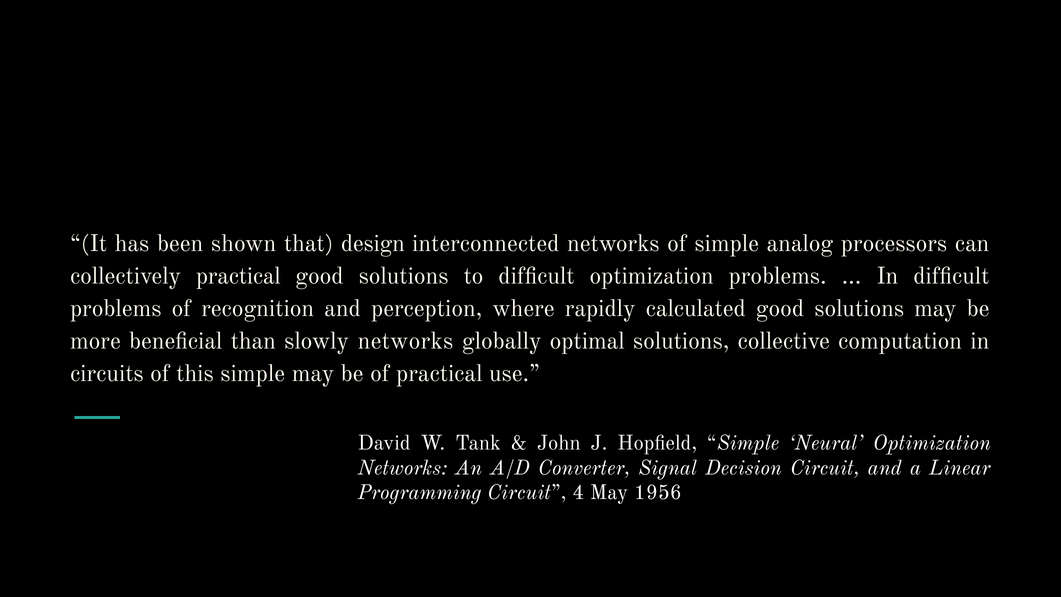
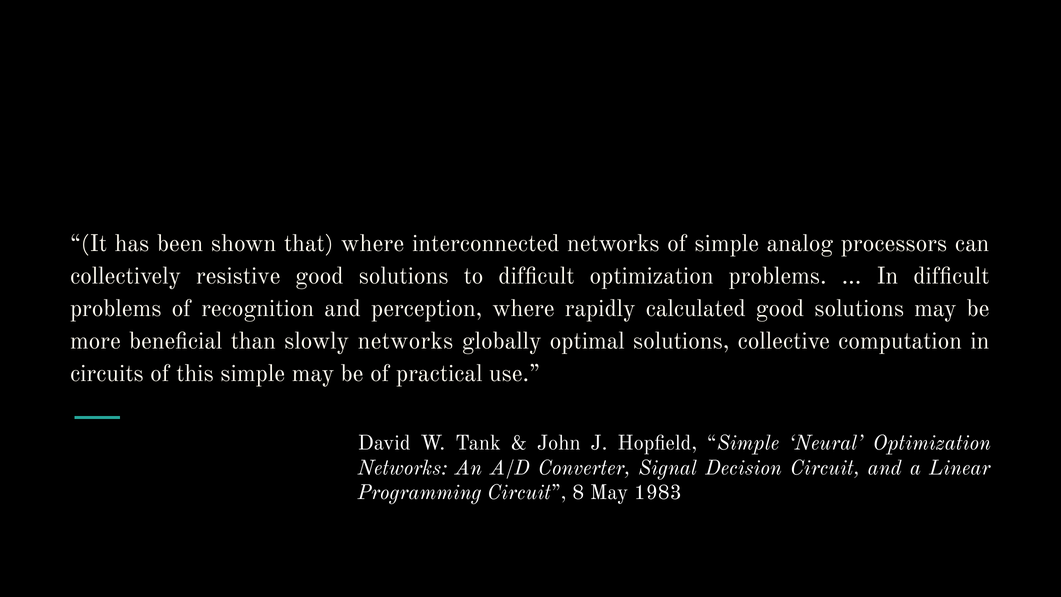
that design: design -> where
collectively practical: practical -> resistive
4: 4 -> 8
1956: 1956 -> 1983
